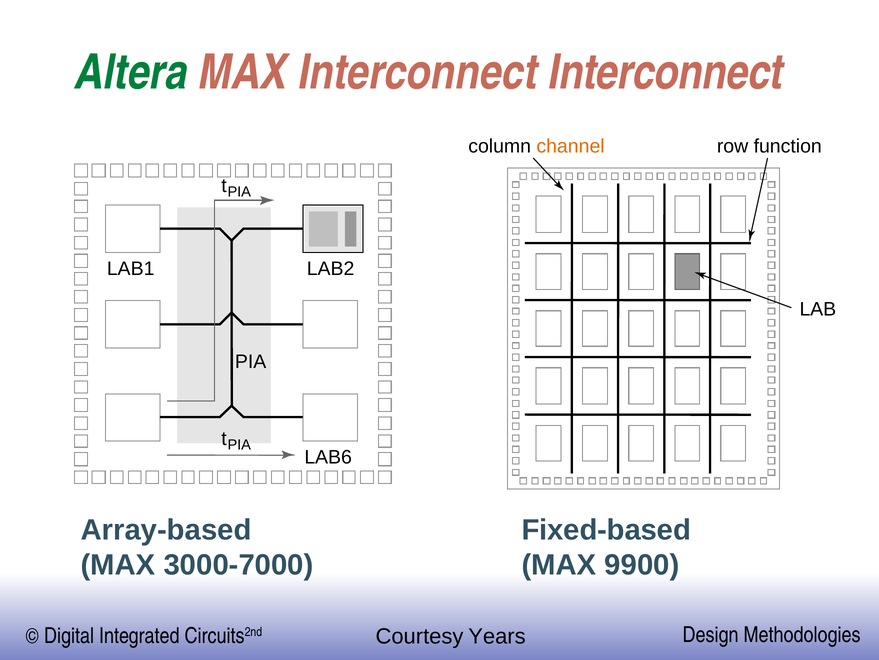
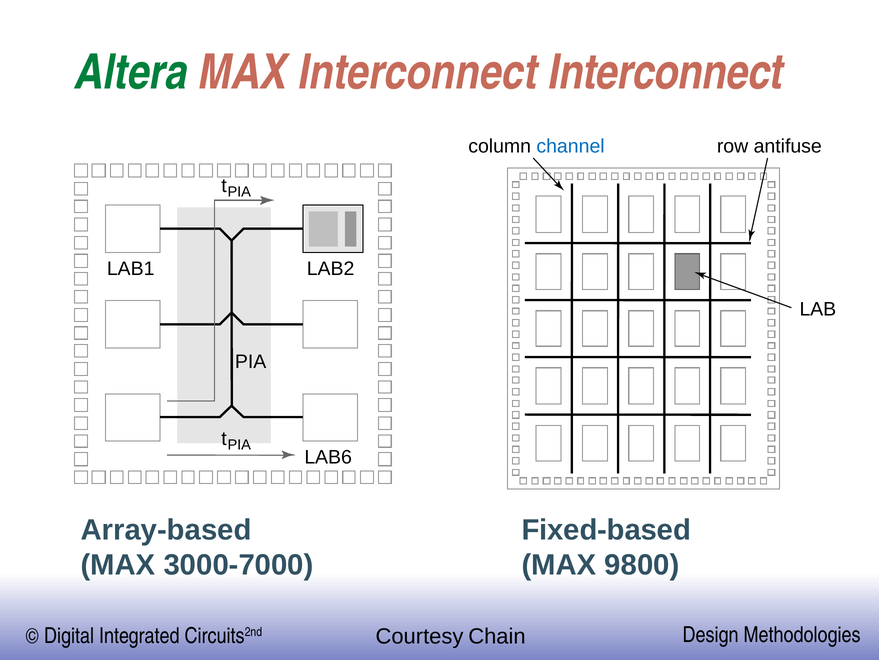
channel colour: orange -> blue
function: function -> antifuse
9900: 9900 -> 9800
Years: Years -> Chain
